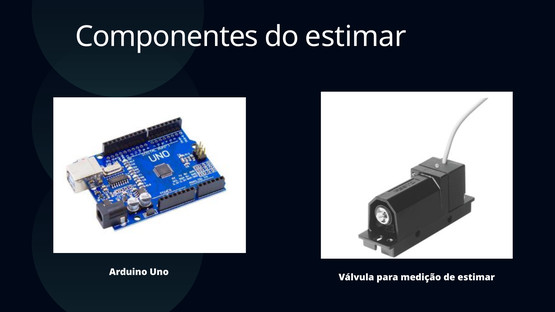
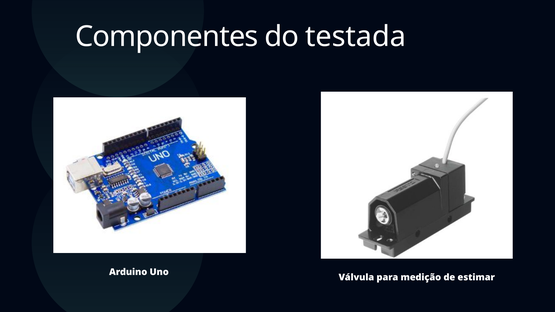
do estimar: estimar -> testada
